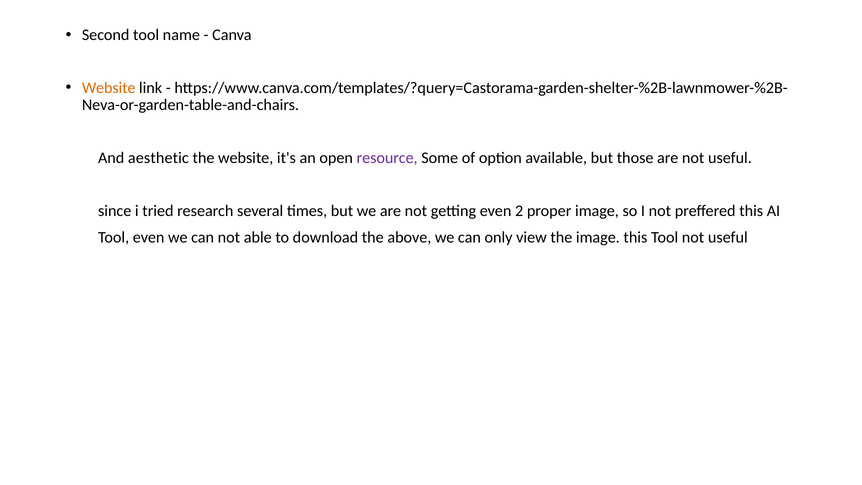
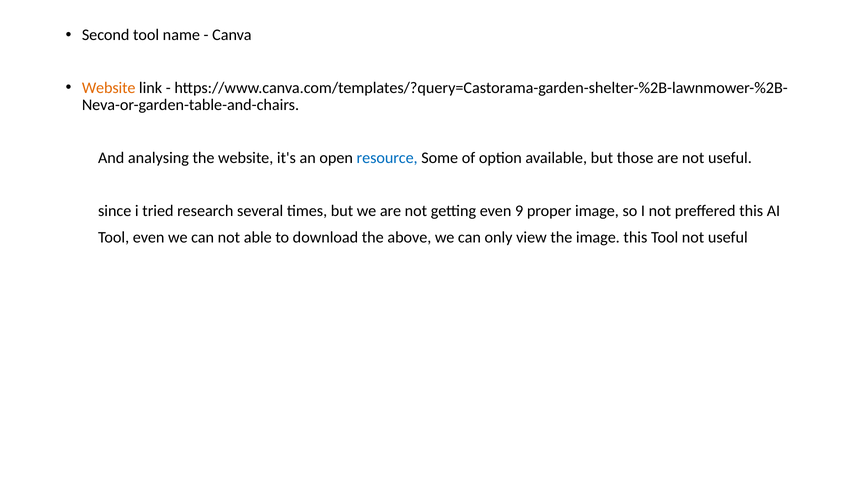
aesthetic: aesthetic -> analysing
resource colour: purple -> blue
2: 2 -> 9
